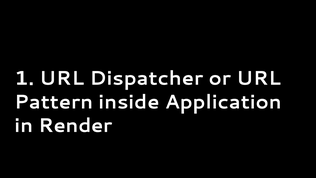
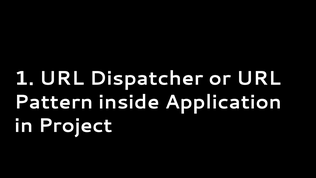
Render: Render -> Project
